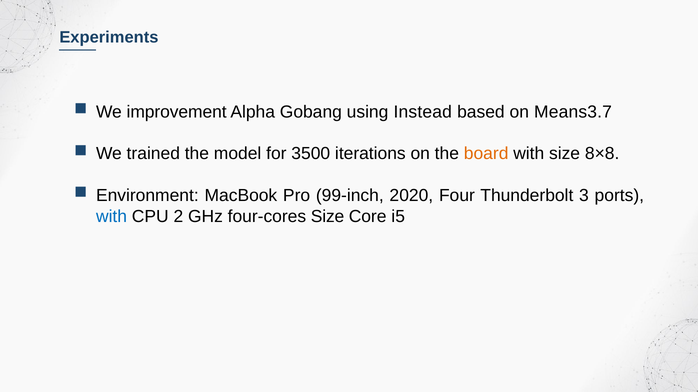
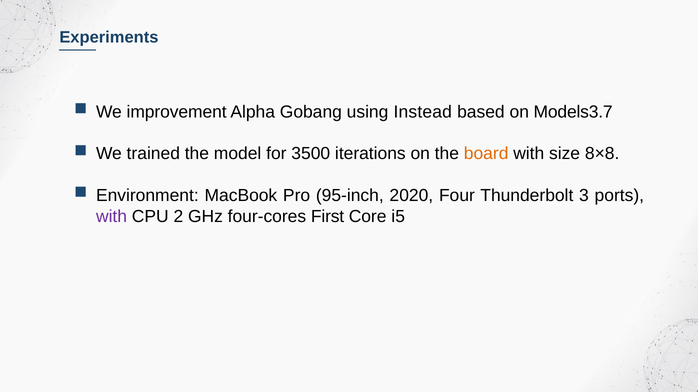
Means3.7: Means3.7 -> Models3.7
99-inch: 99-inch -> 95-inch
with at (112, 217) colour: blue -> purple
four-cores Size: Size -> First
